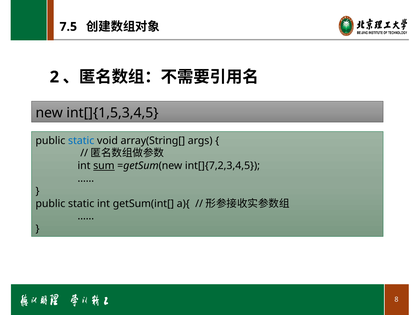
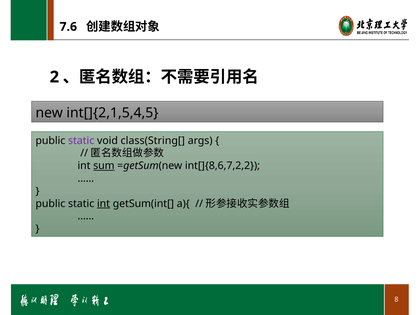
7.5: 7.5 -> 7.6
int[]{1,5,3,4,5: int[]{1,5,3,4,5 -> int[]{2,1,5,4,5
static at (81, 141) colour: blue -> purple
array(String[: array(String[ -> class(String[
int[]{7,2,3,4,5: int[]{7,2,3,4,5 -> int[]{8,6,7,2,2
int at (104, 204) underline: none -> present
